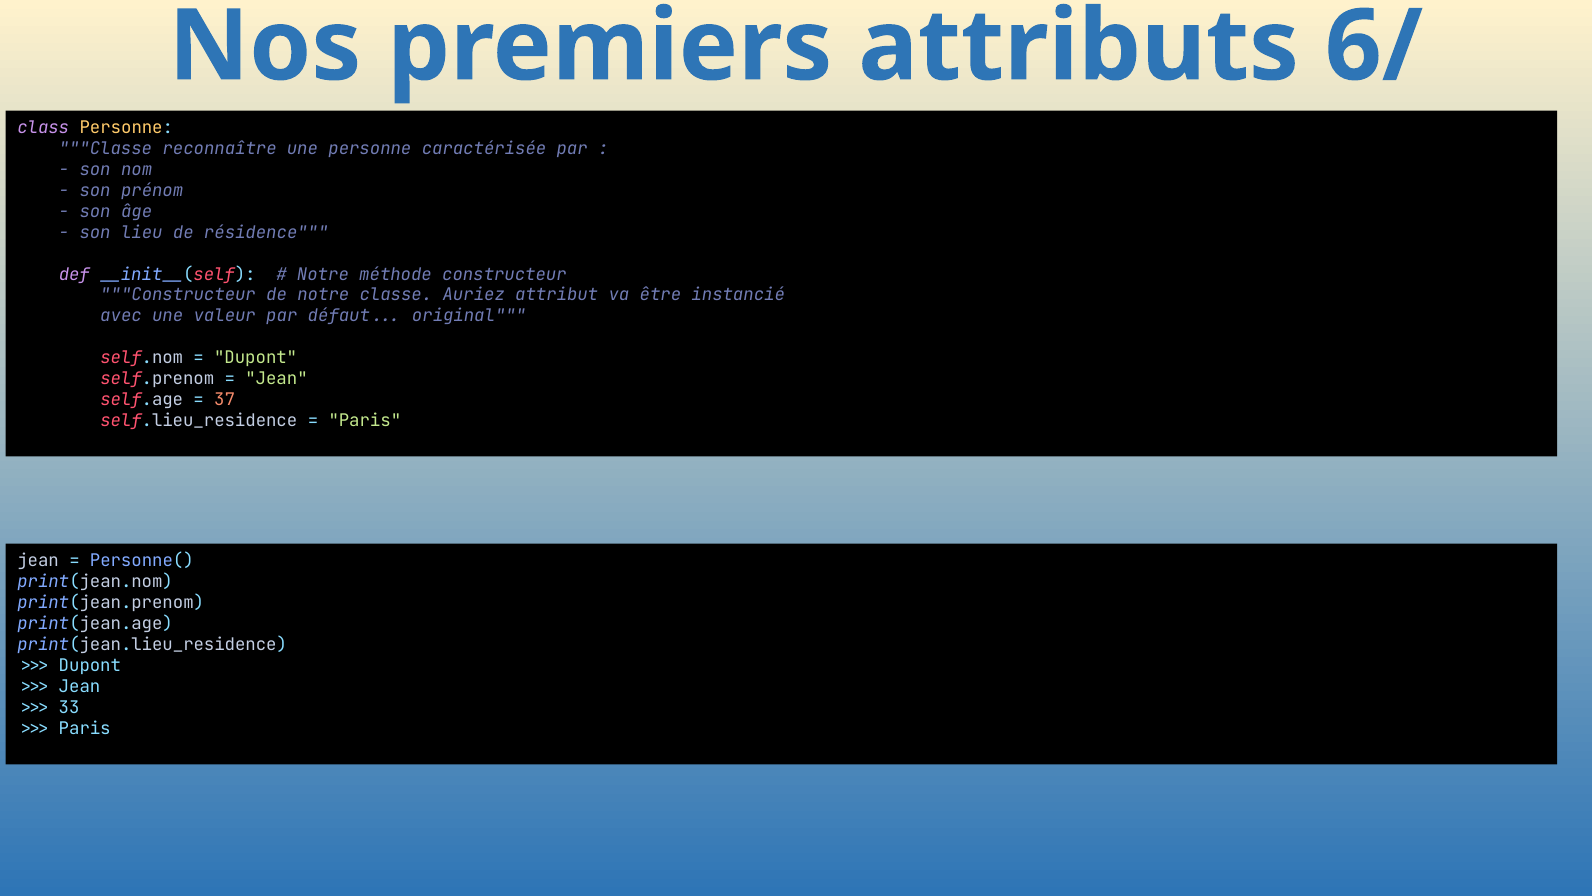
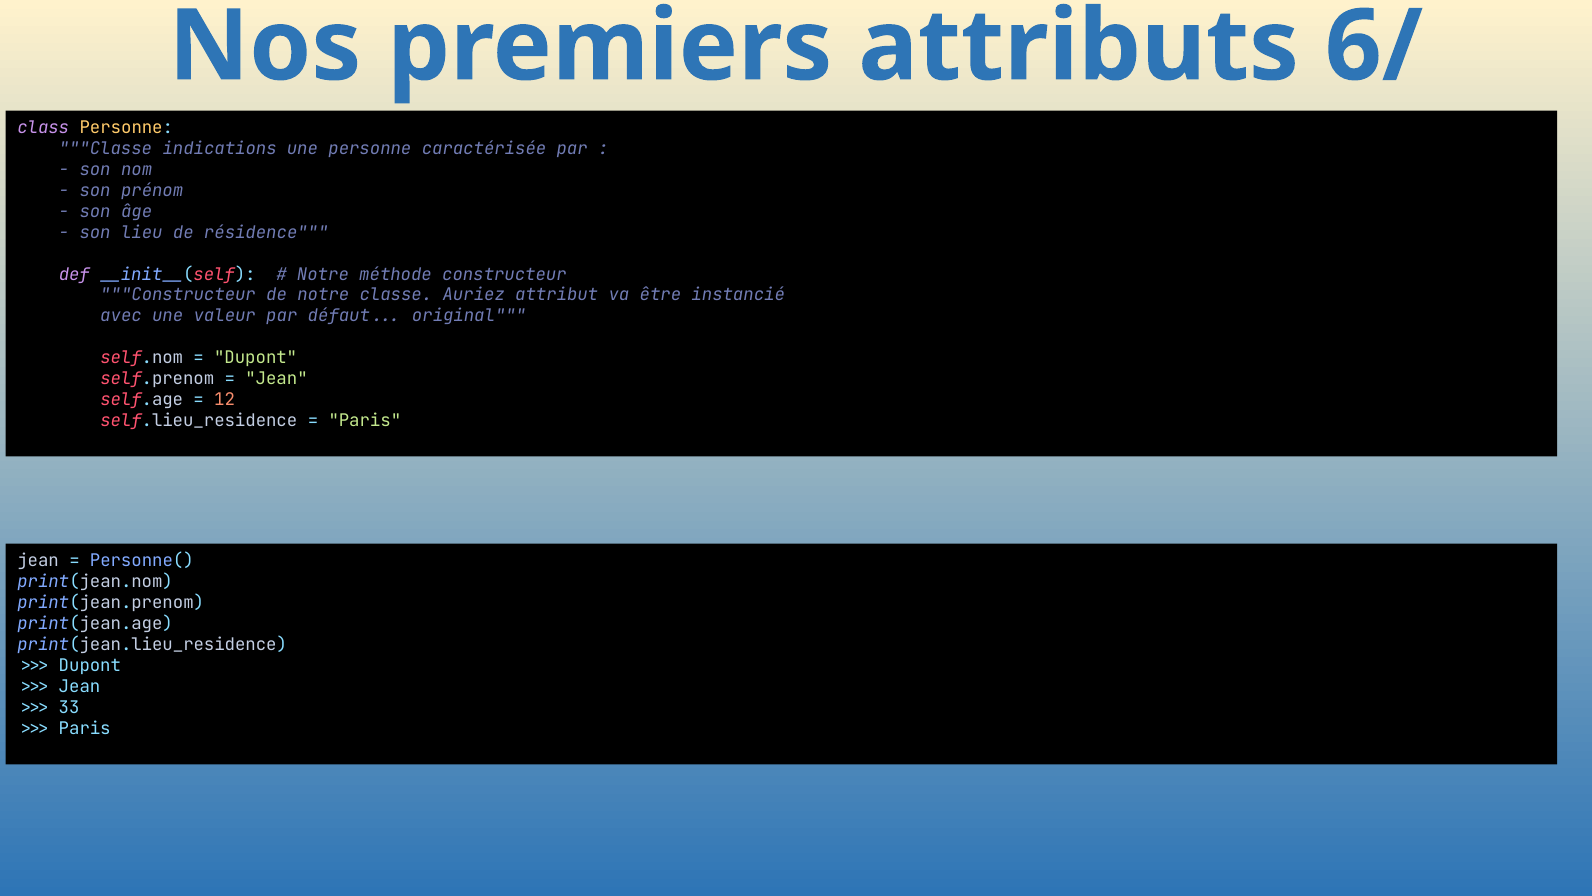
reconnaître: reconnaître -> indications
37: 37 -> 12
